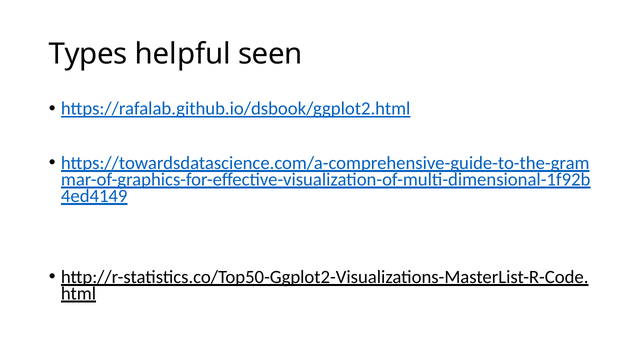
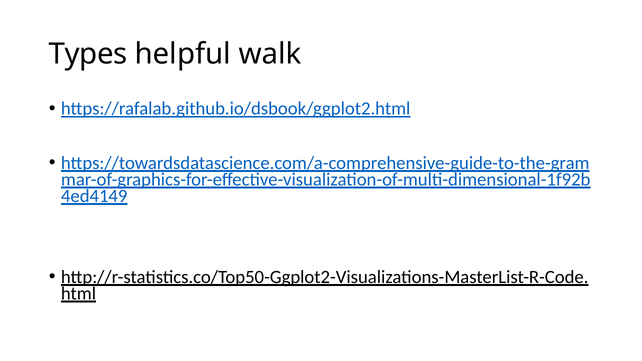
seen: seen -> walk
